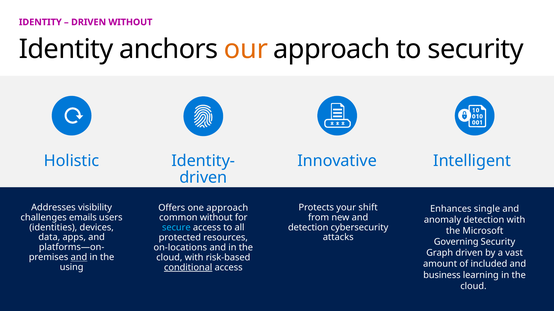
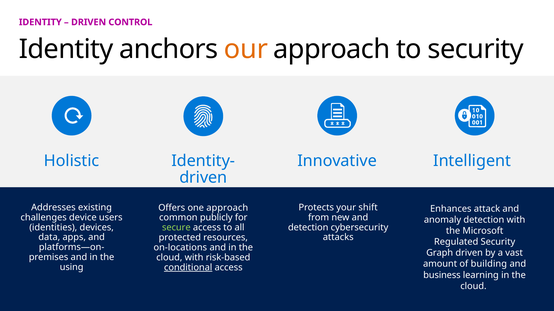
DRIVEN WITHOUT: WITHOUT -> CONTROL
visibility: visibility -> existing
single: single -> attack
emails: emails -> device
common without: without -> publicly
secure colour: light blue -> light green
Governing: Governing -> Regulated
and at (79, 258) underline: present -> none
included: included -> building
